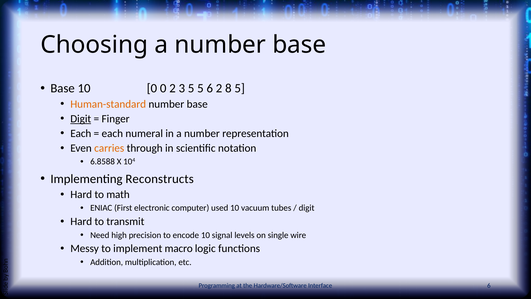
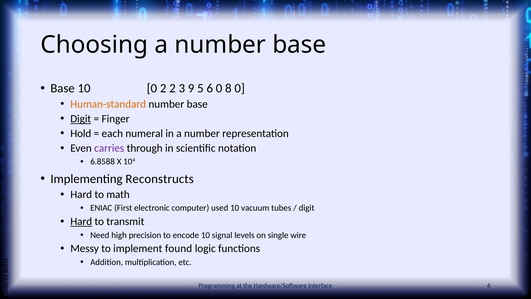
0 0: 0 -> 2
3 5: 5 -> 9
6 2: 2 -> 0
8 5: 5 -> 0
Each at (81, 133): Each -> Hold
carries colour: orange -> purple
Hard at (81, 221) underline: none -> present
macro: macro -> found
